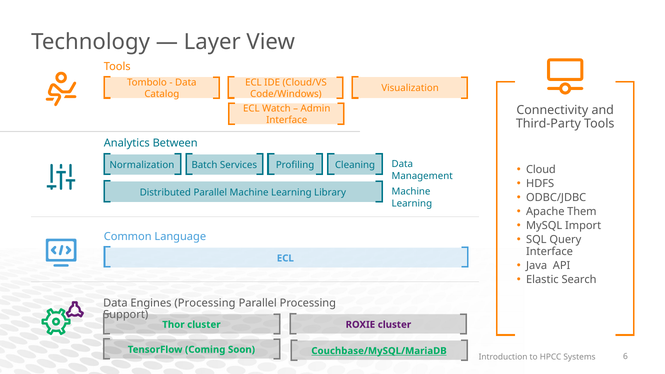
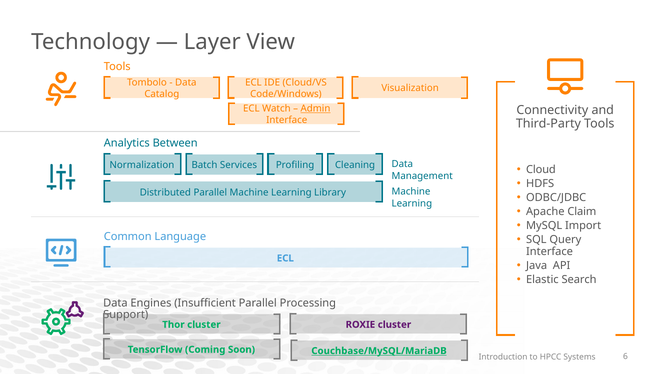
Admin underline: none -> present
Them: Them -> Claim
Engines Processing: Processing -> Insufficient
